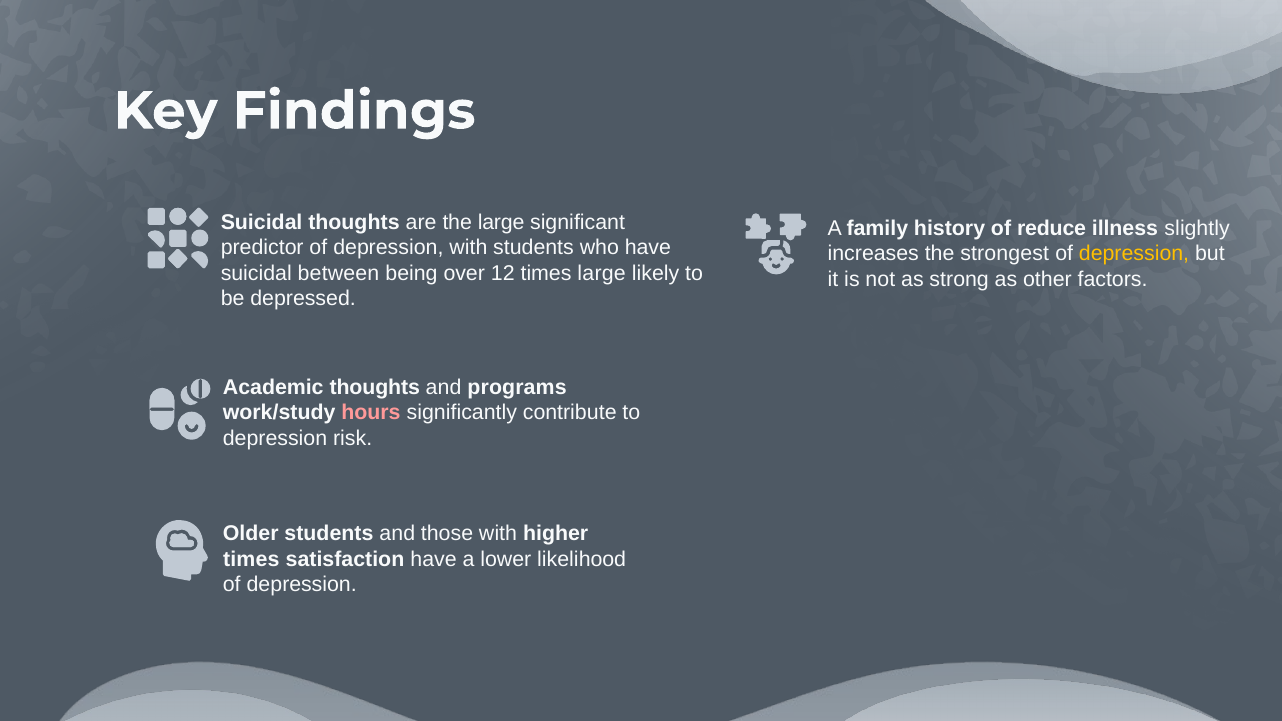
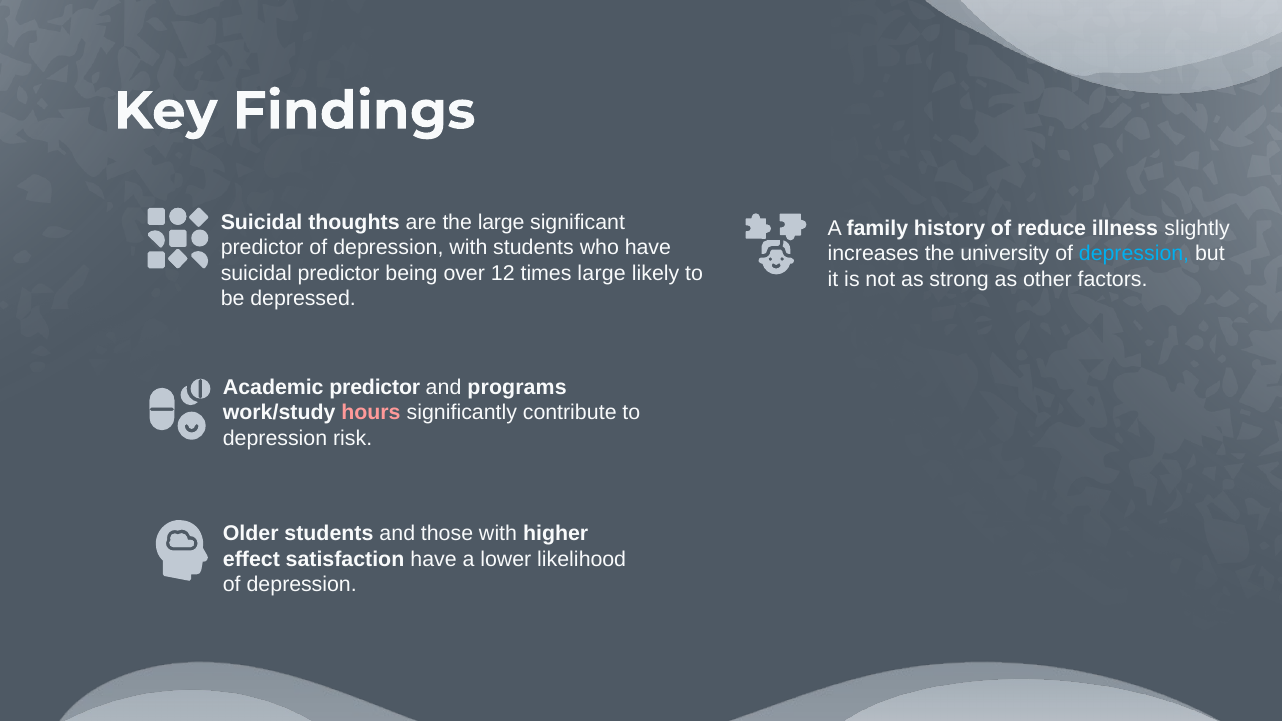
strongest: strongest -> university
depression at (1134, 254) colour: yellow -> light blue
suicidal between: between -> predictor
Academic thoughts: thoughts -> predictor
times at (251, 559): times -> effect
